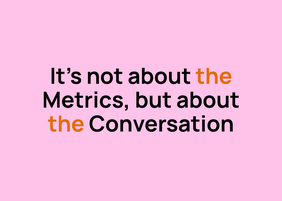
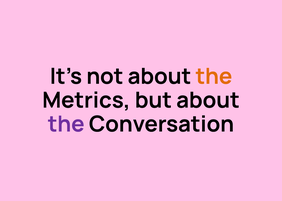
the at (66, 124) colour: orange -> purple
